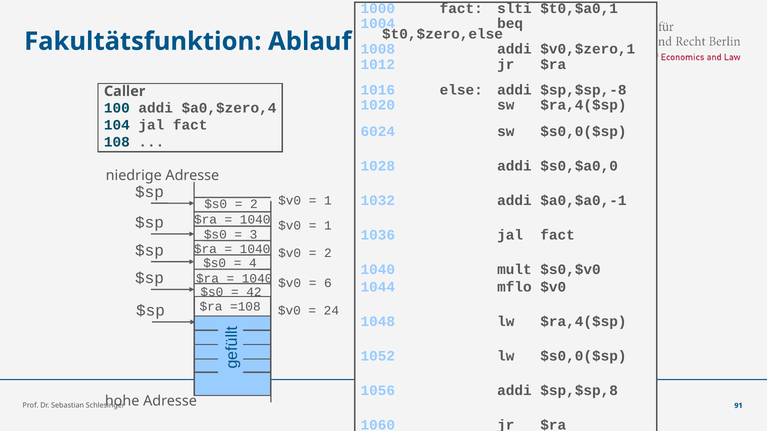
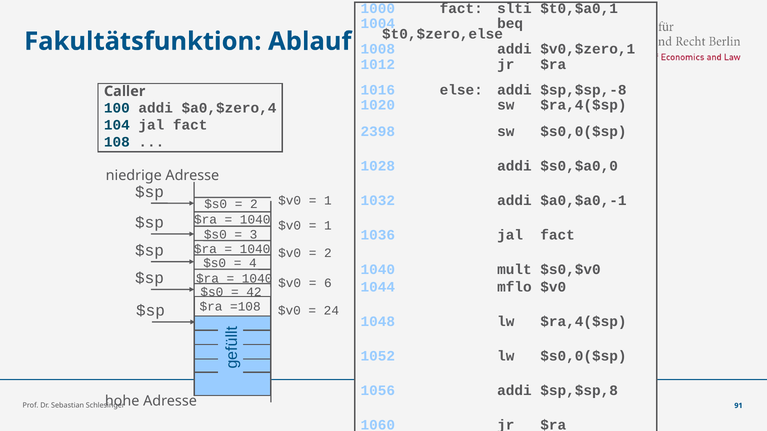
6024: 6024 -> 2398
